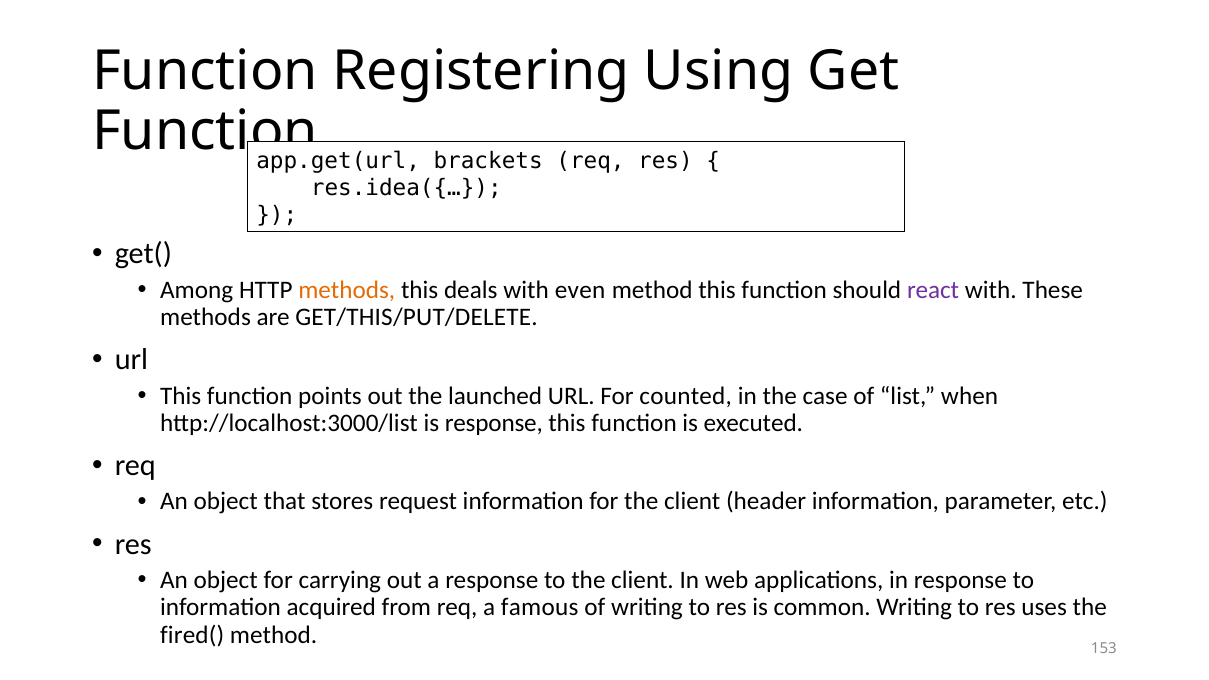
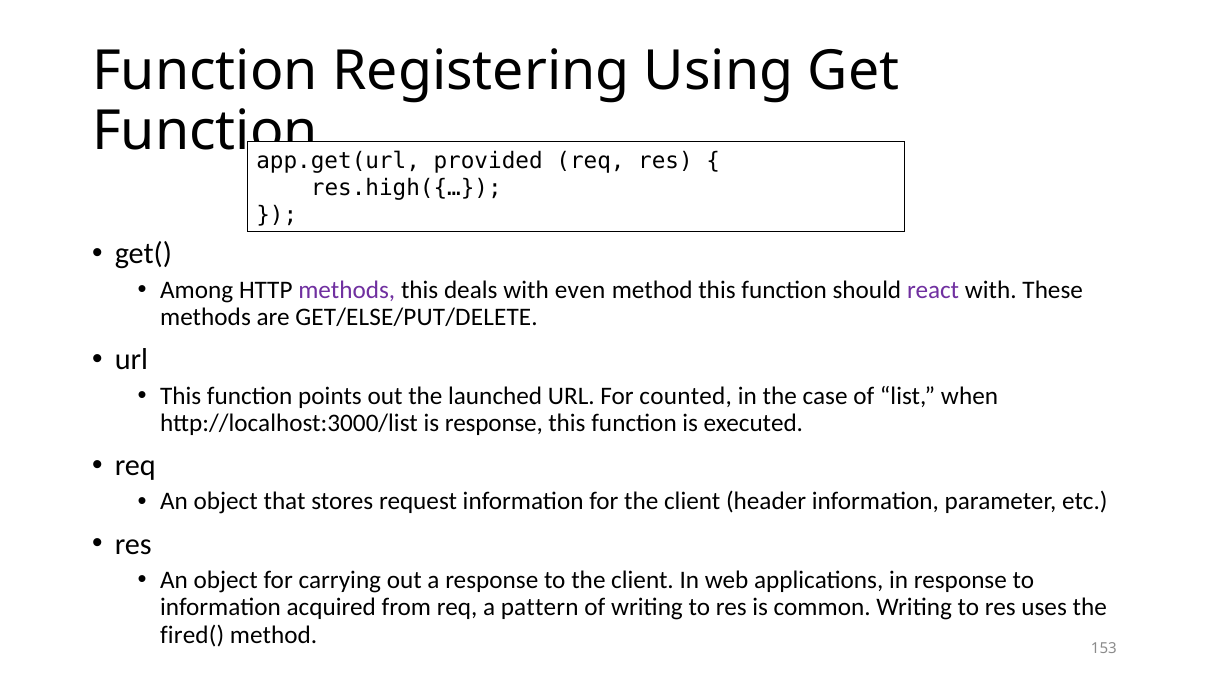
brackets: brackets -> provided
res.idea({…: res.idea({… -> res.high({…
methods at (347, 290) colour: orange -> purple
GET/THIS/PUT/DELETE: GET/THIS/PUT/DELETE -> GET/ELSE/PUT/DELETE
famous: famous -> pattern
